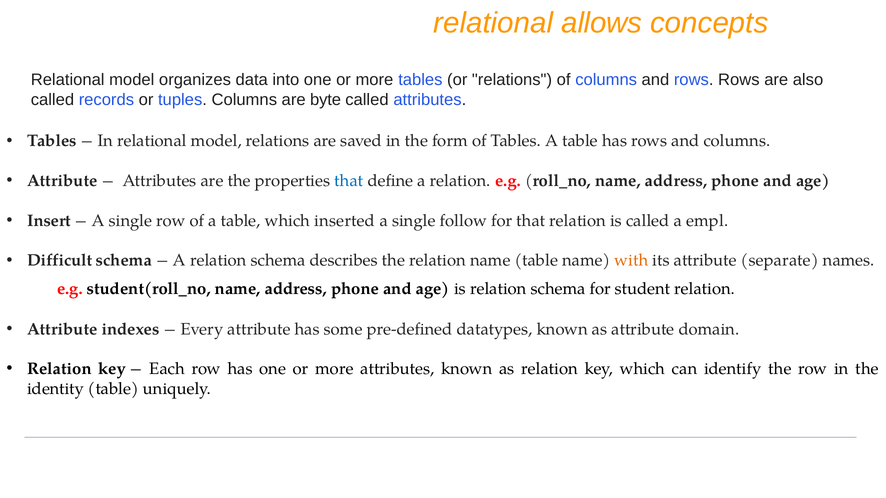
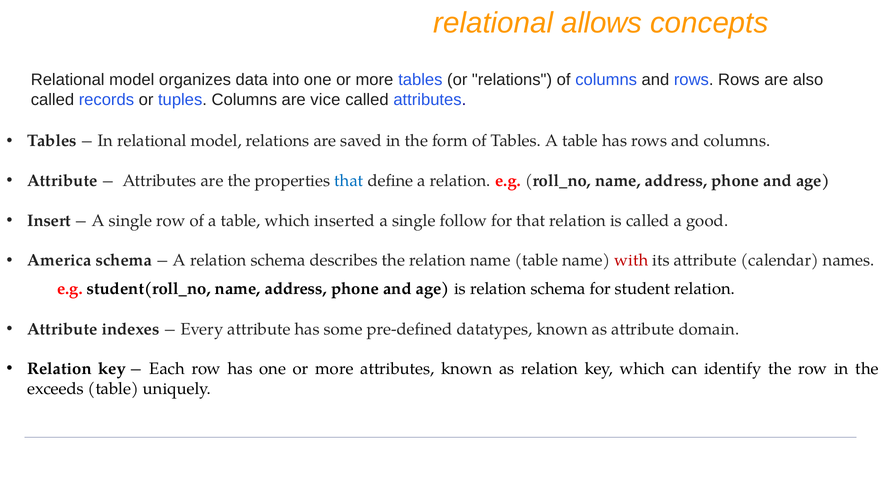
byte: byte -> vice
empl: empl -> good
Difficult: Difficult -> America
with colour: orange -> red
separate: separate -> calendar
identity: identity -> exceeds
